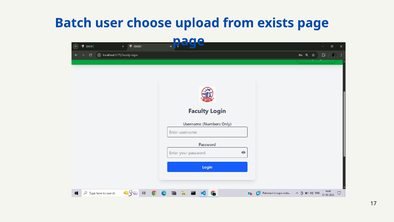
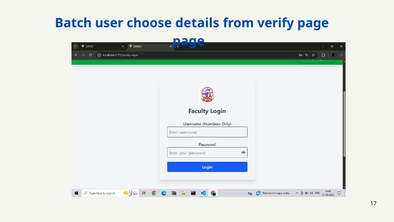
upload: upload -> details
exists: exists -> verify
